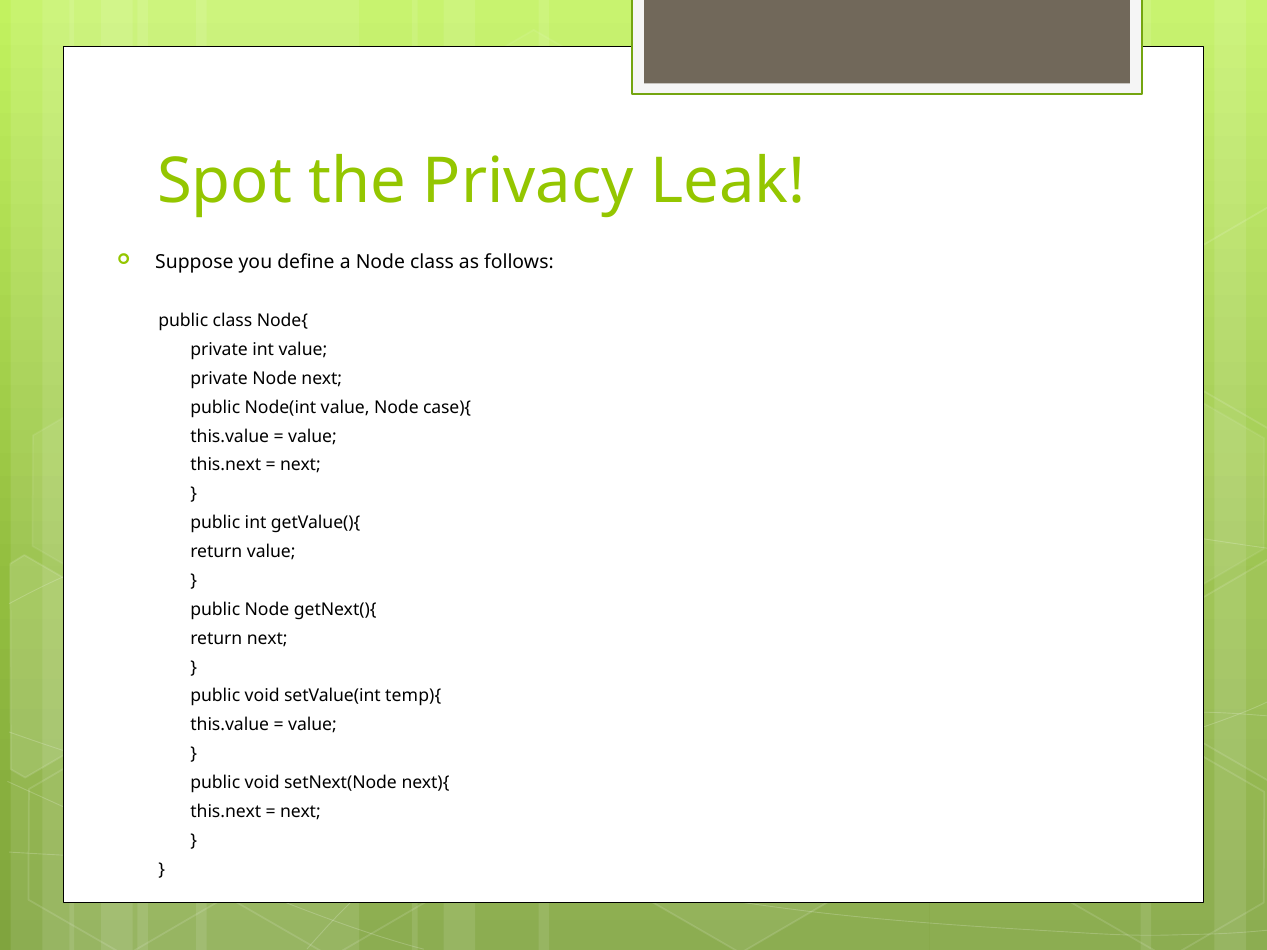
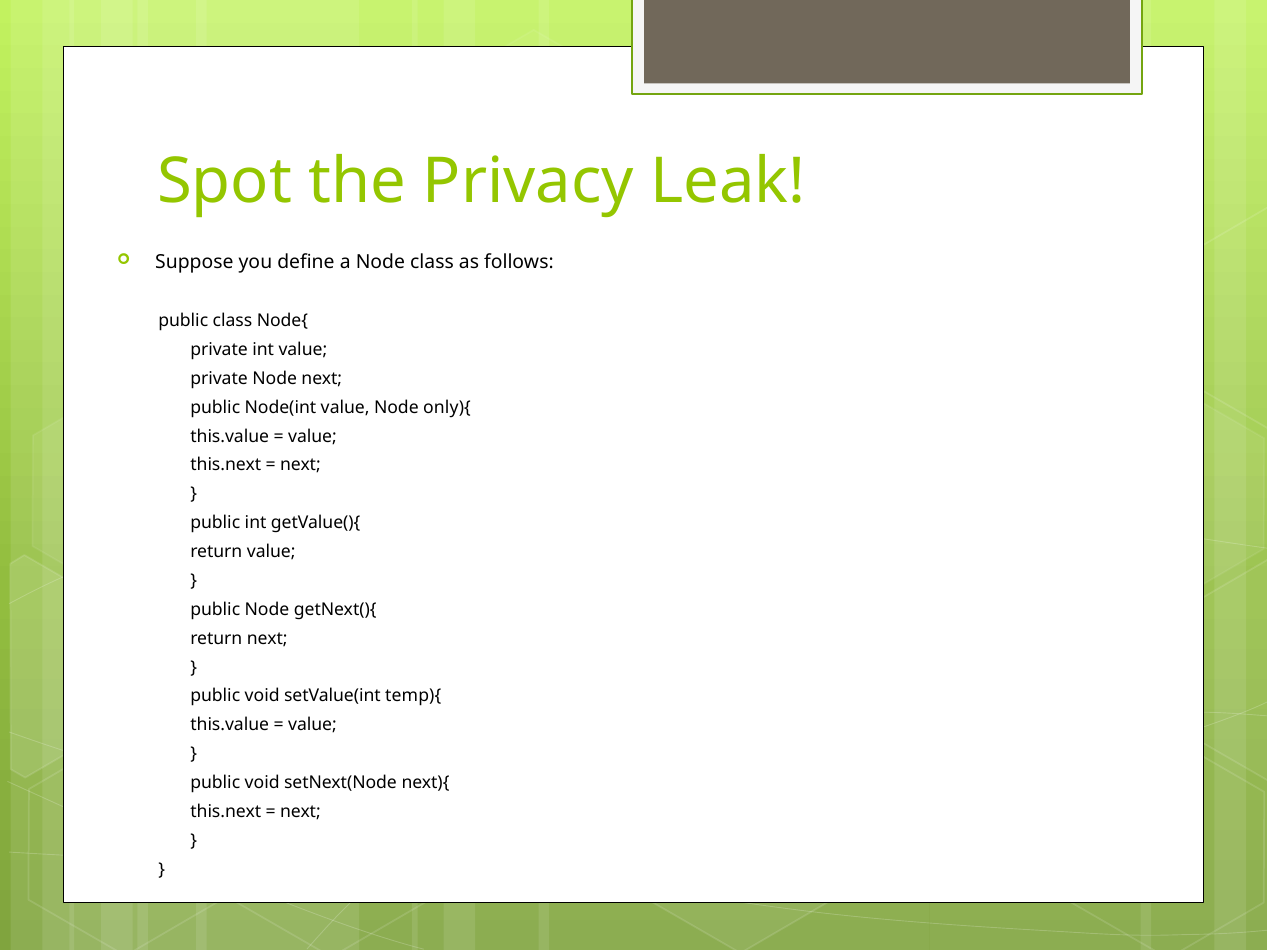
case){: case){ -> only){
